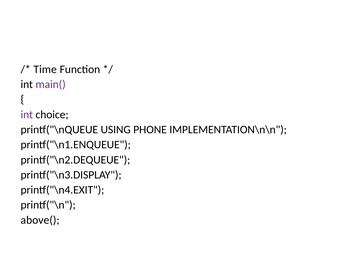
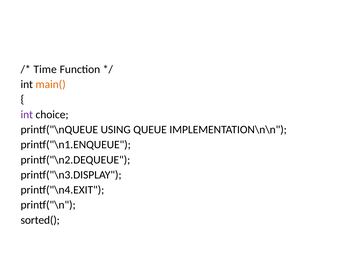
main( colour: purple -> orange
PHONE: PHONE -> QUEUE
above(: above( -> sorted(
